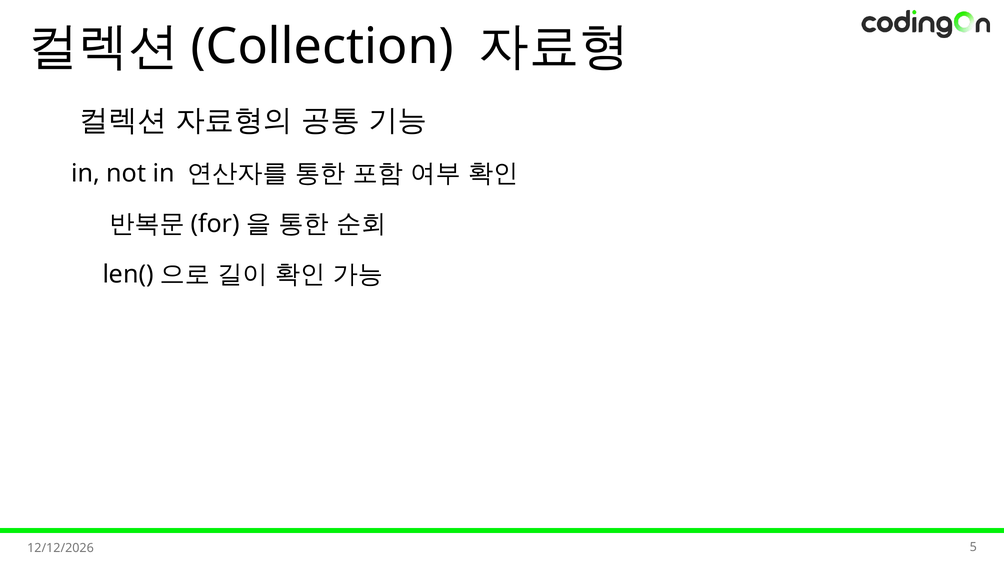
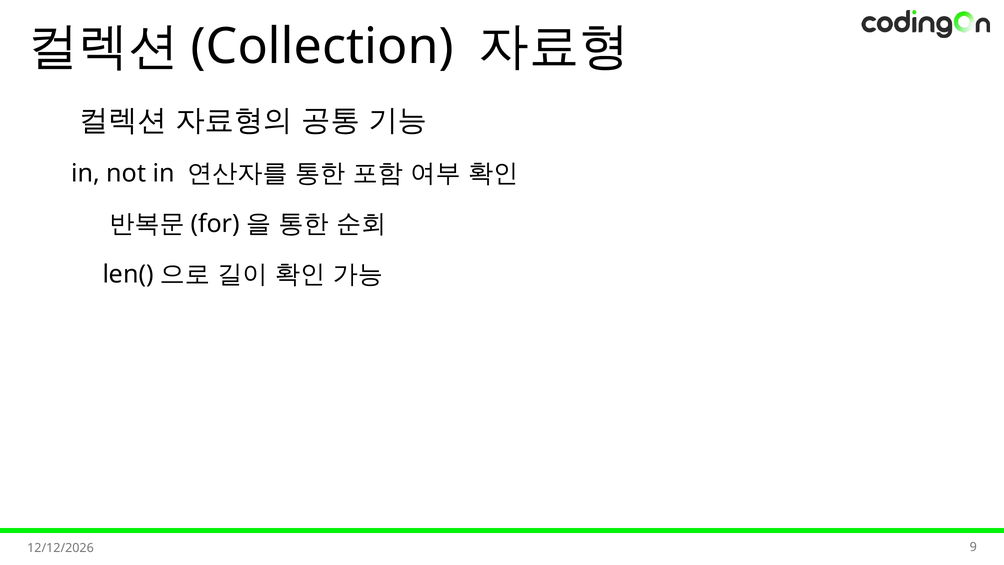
5: 5 -> 9
